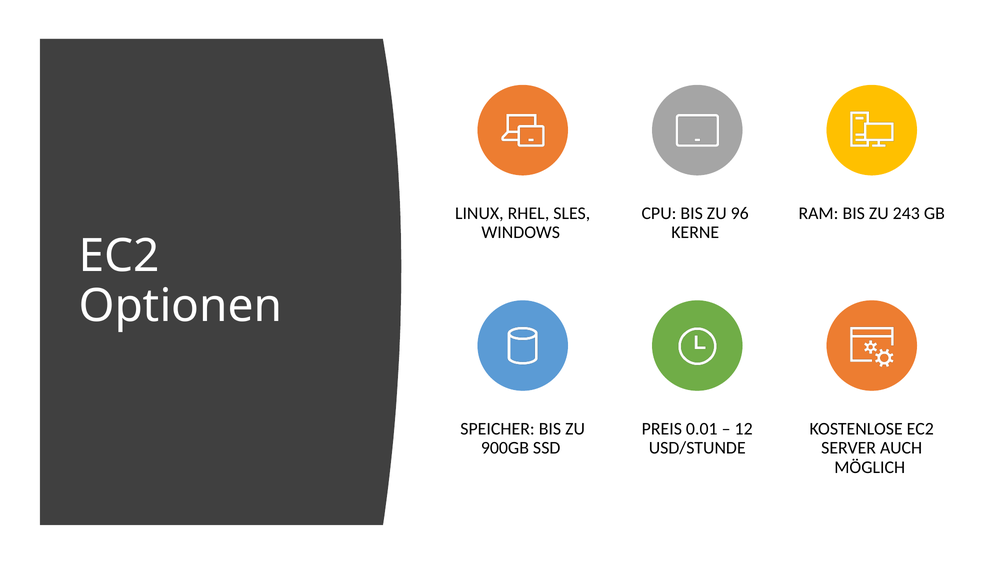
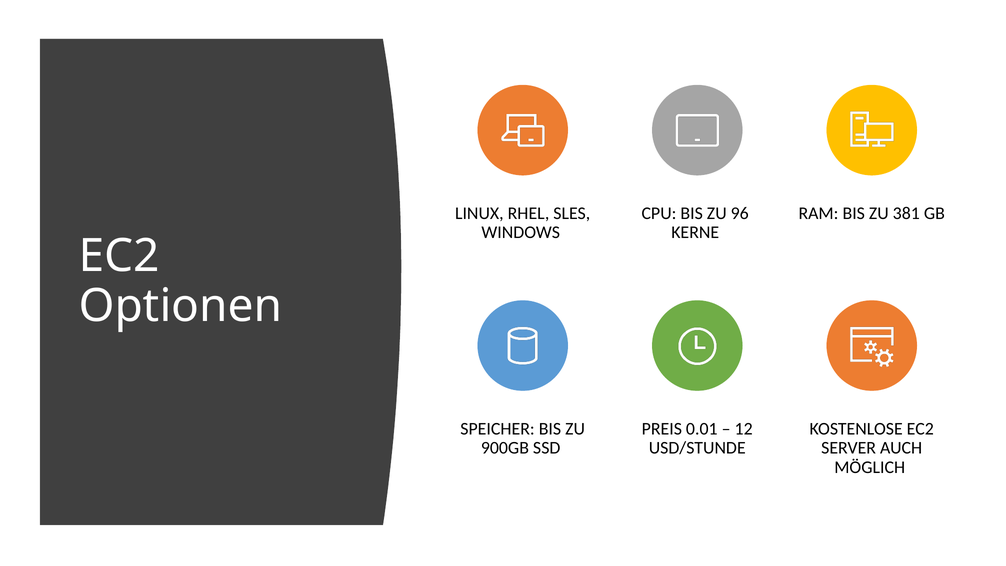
243: 243 -> 381
